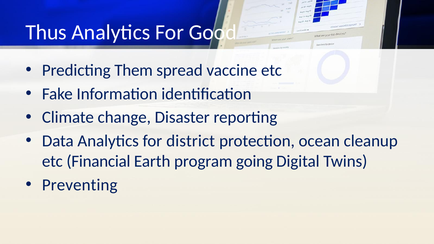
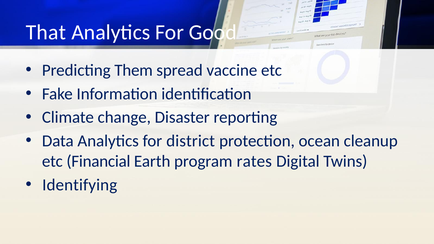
Thus: Thus -> That
going: going -> rates
Preventing: Preventing -> Identifying
